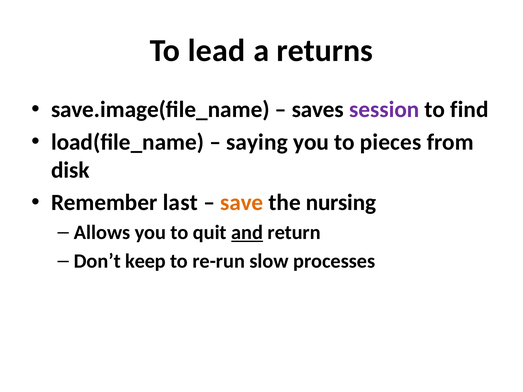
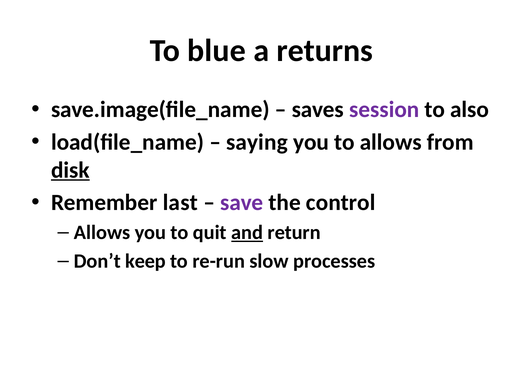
lead: lead -> blue
find: find -> also
to pieces: pieces -> allows
disk underline: none -> present
save colour: orange -> purple
nursing: nursing -> control
